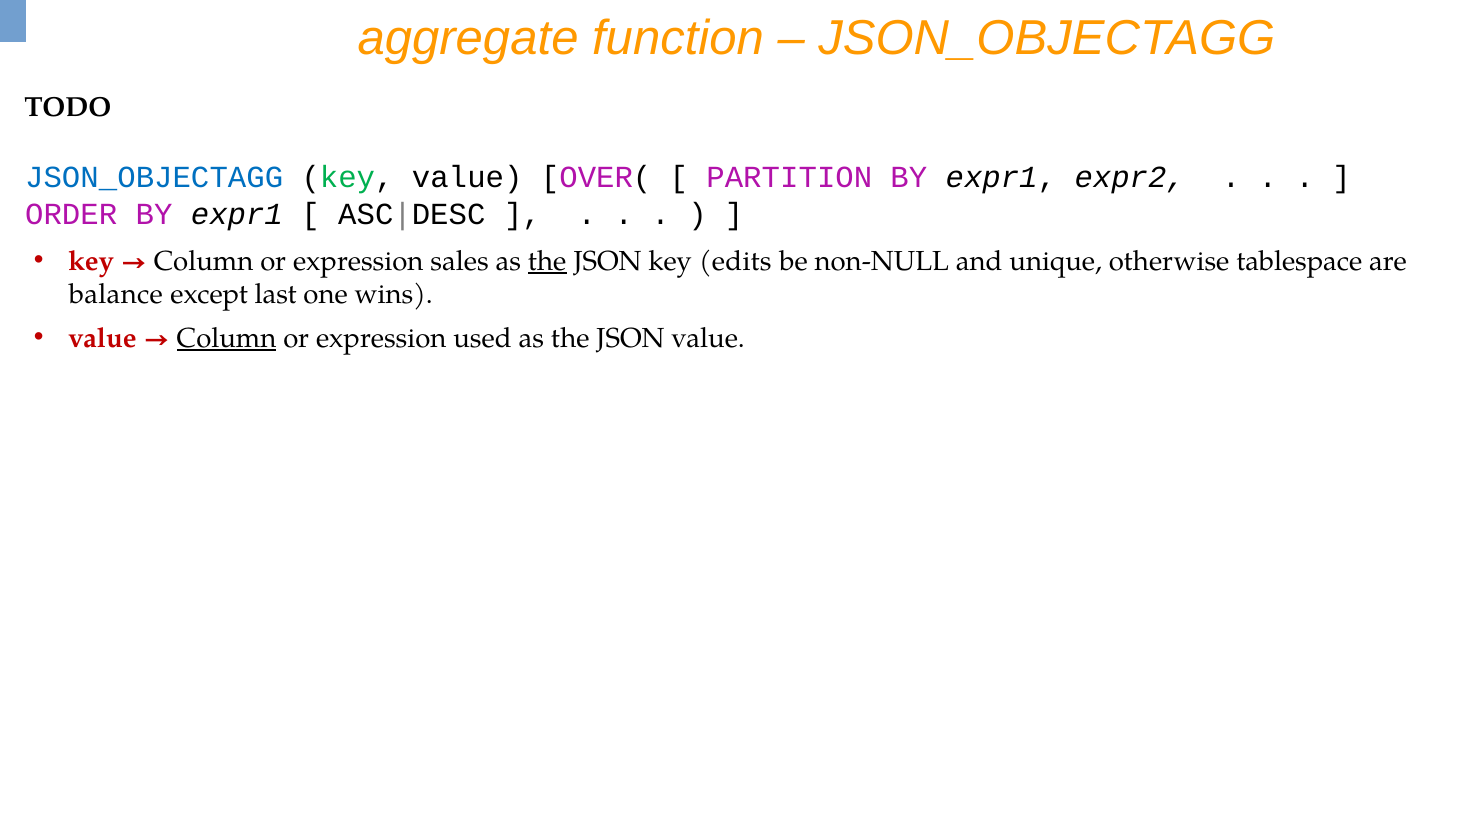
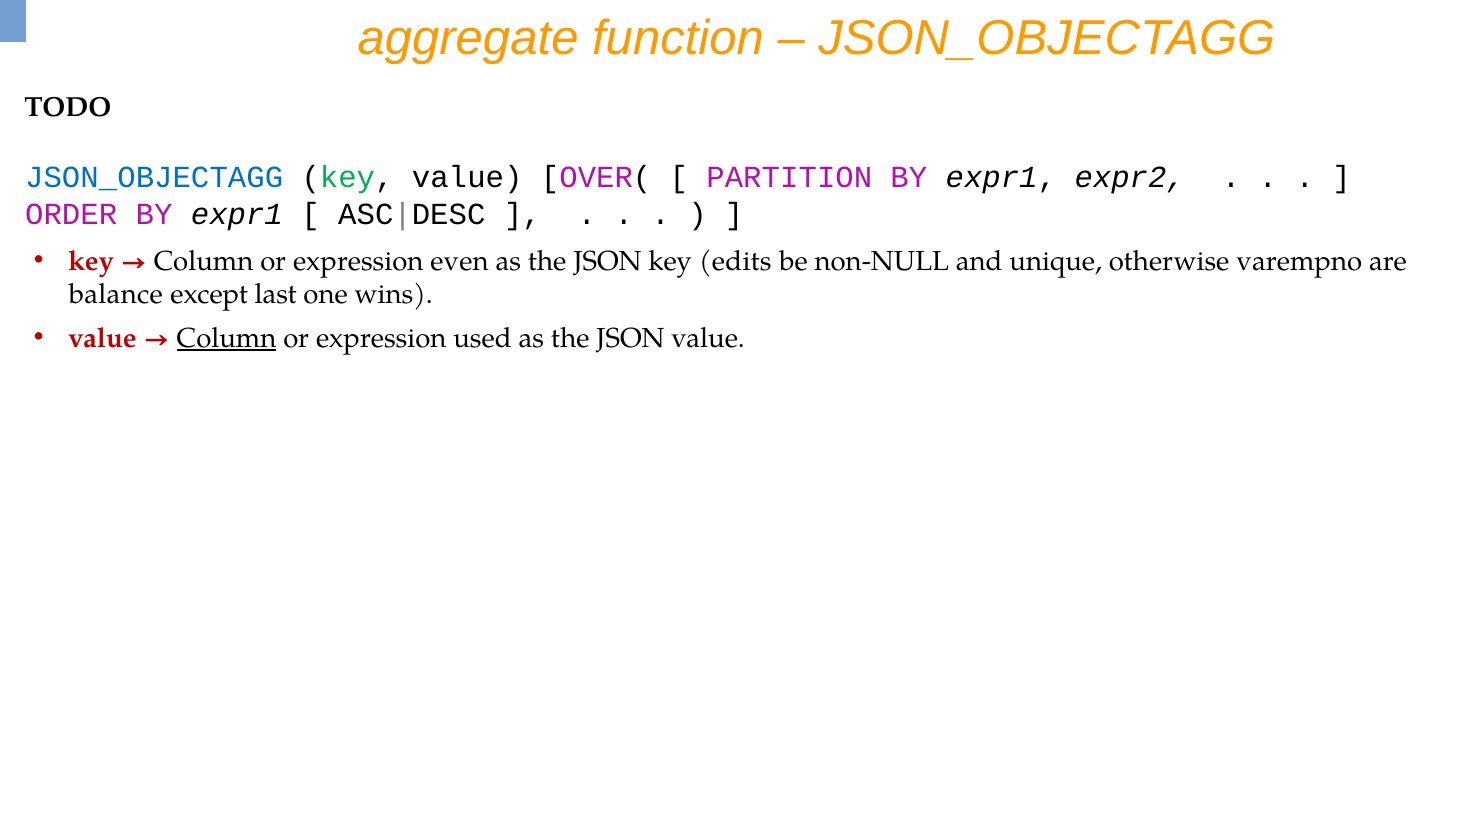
sales: sales -> even
the at (547, 261) underline: present -> none
tablespace: tablespace -> varempno
